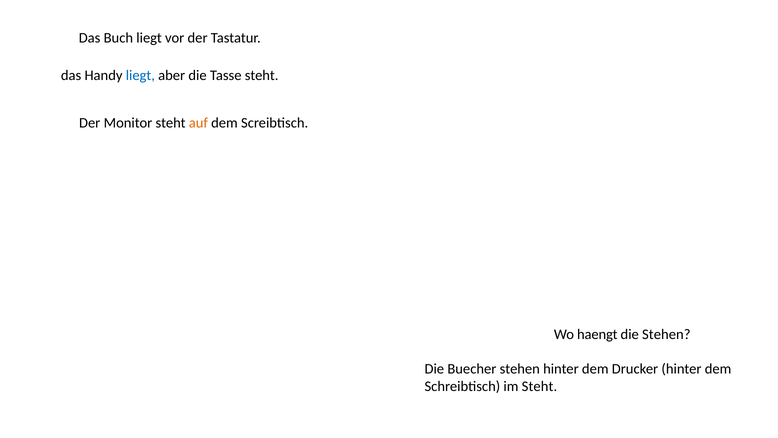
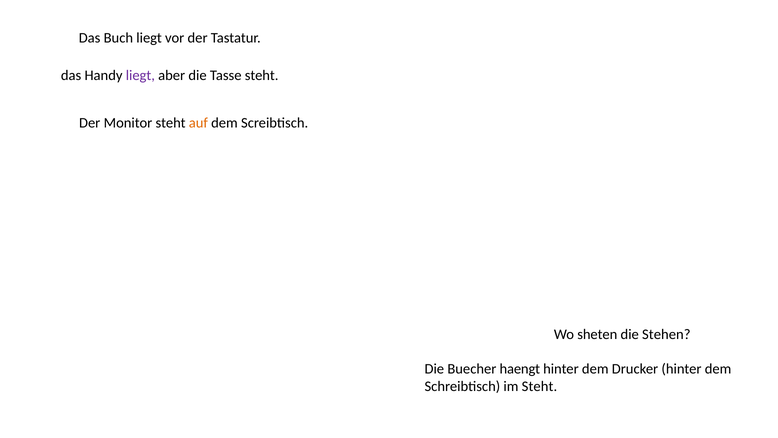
liegt at (140, 75) colour: blue -> purple
haengt: haengt -> sheten
Buecher stehen: stehen -> haengt
